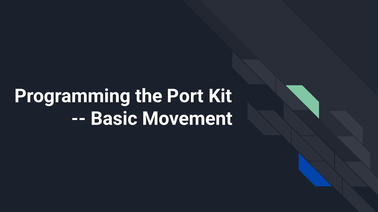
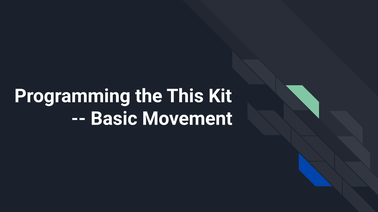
Port: Port -> This
